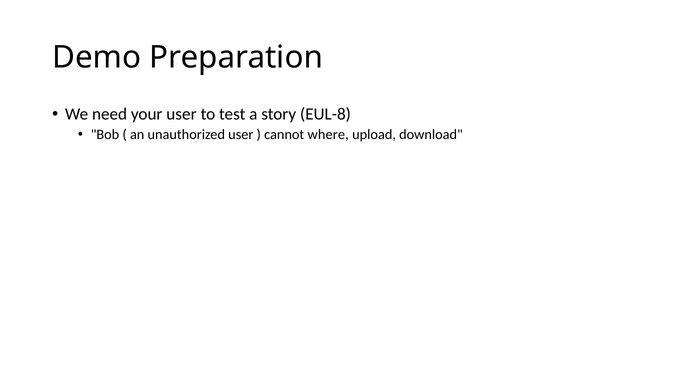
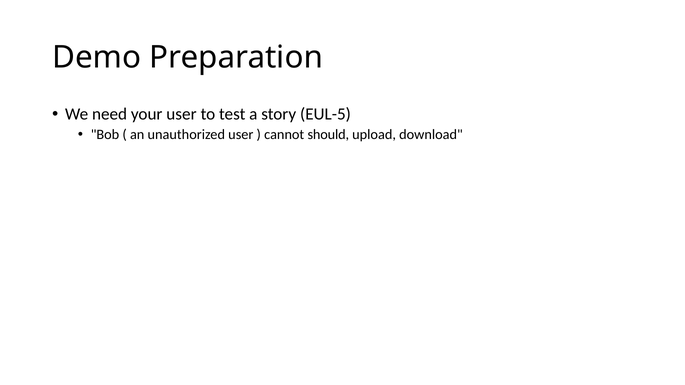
EUL-8: EUL-8 -> EUL-5
where: where -> should
